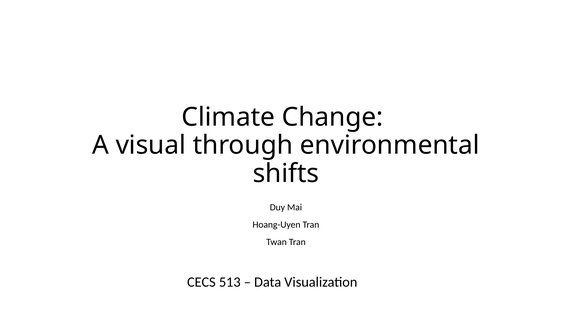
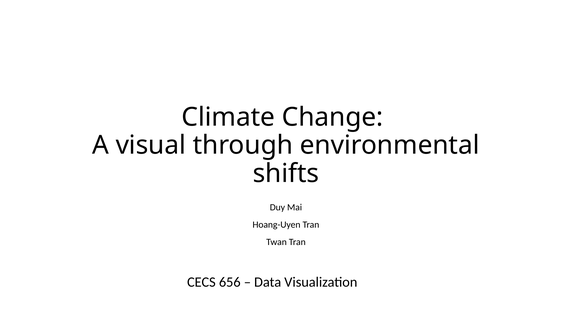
513: 513 -> 656
